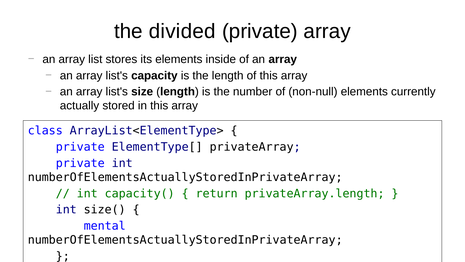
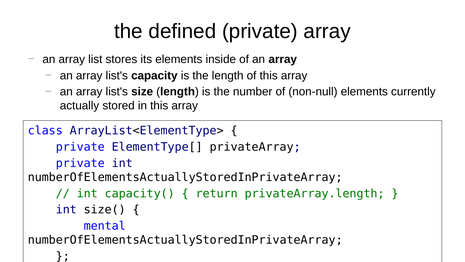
divided: divided -> defined
